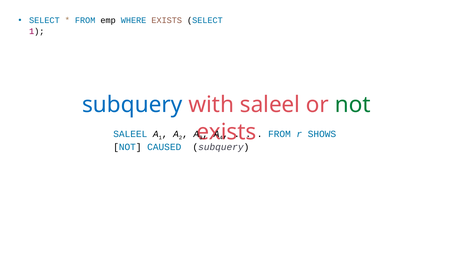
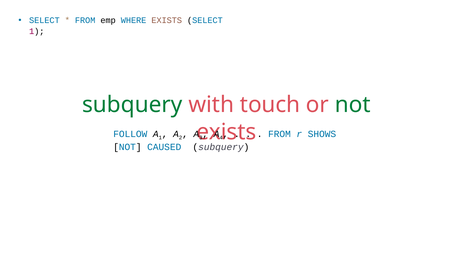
subquery at (132, 105) colour: blue -> green
with saleel: saleel -> touch
SALEEL at (130, 134): SALEEL -> FOLLOW
